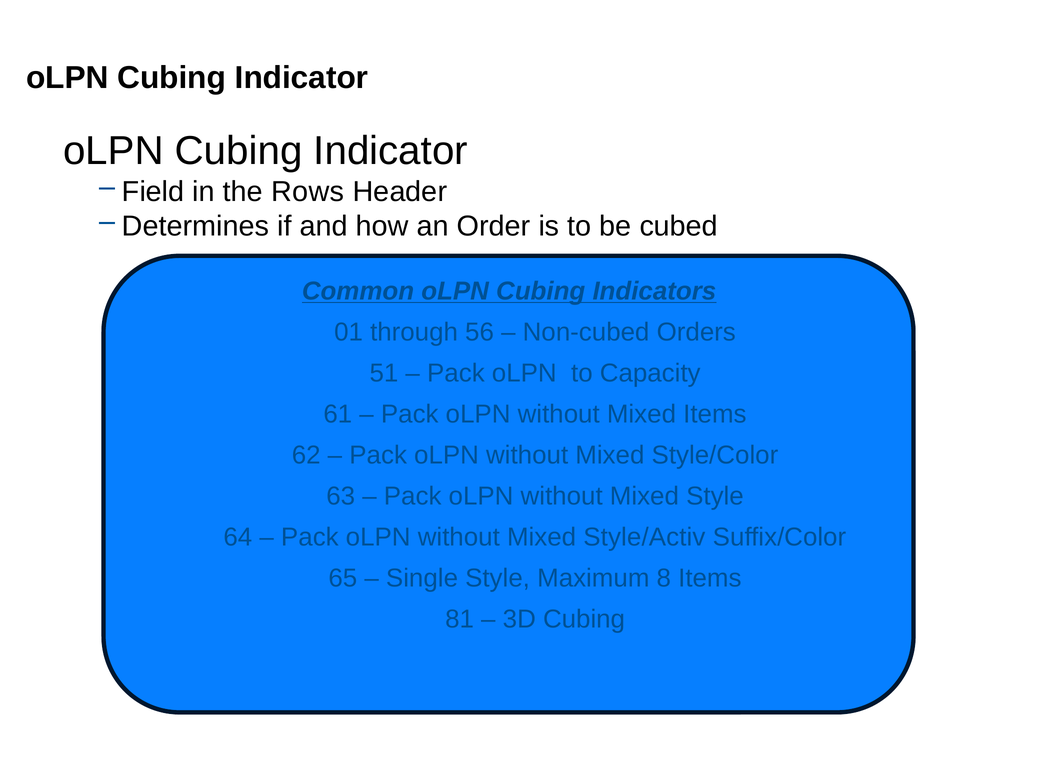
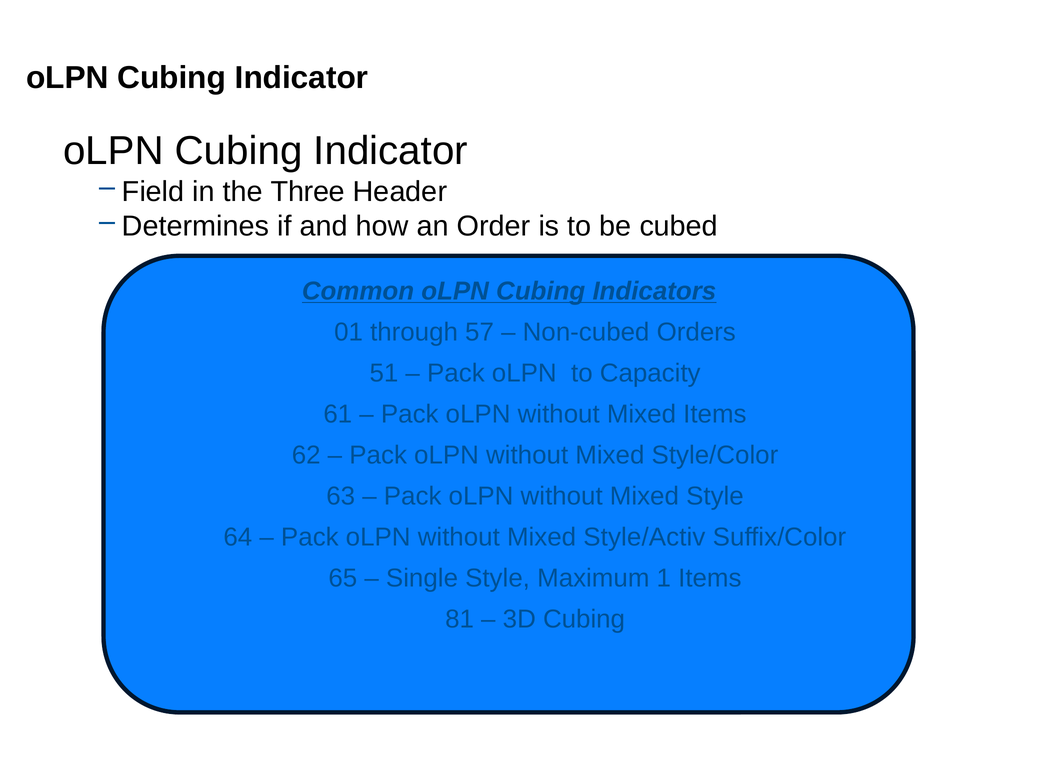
Rows: Rows -> Three
56: 56 -> 57
8: 8 -> 1
